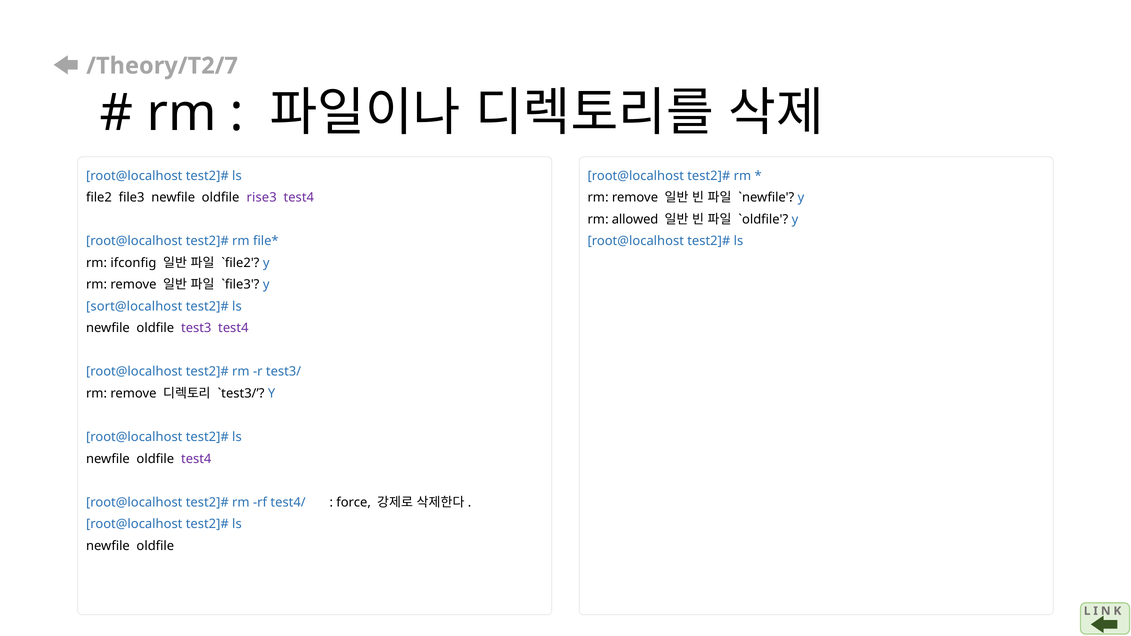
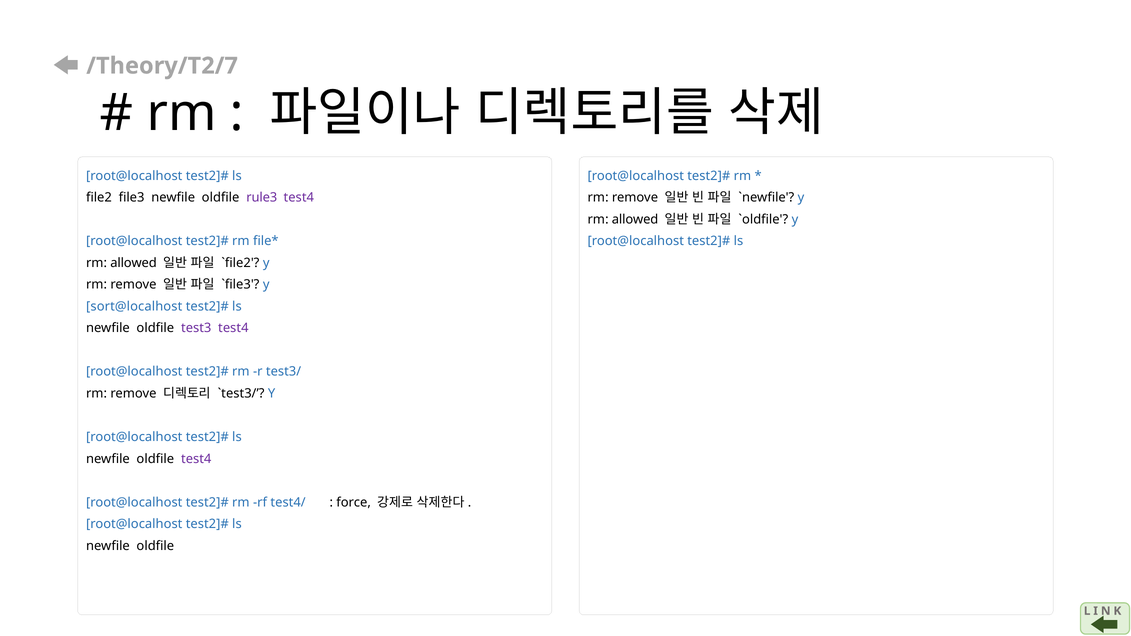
rise3: rise3 -> rule3
ifconfig at (133, 263): ifconfig -> allowed
